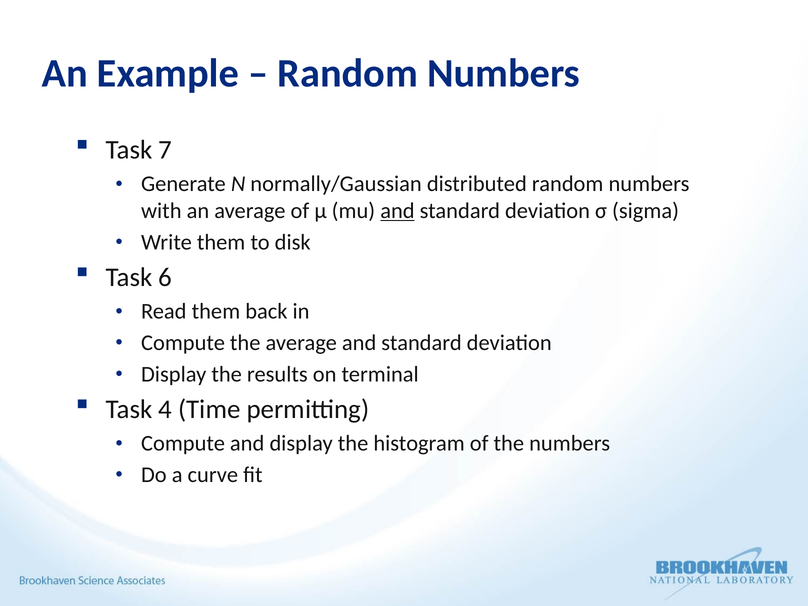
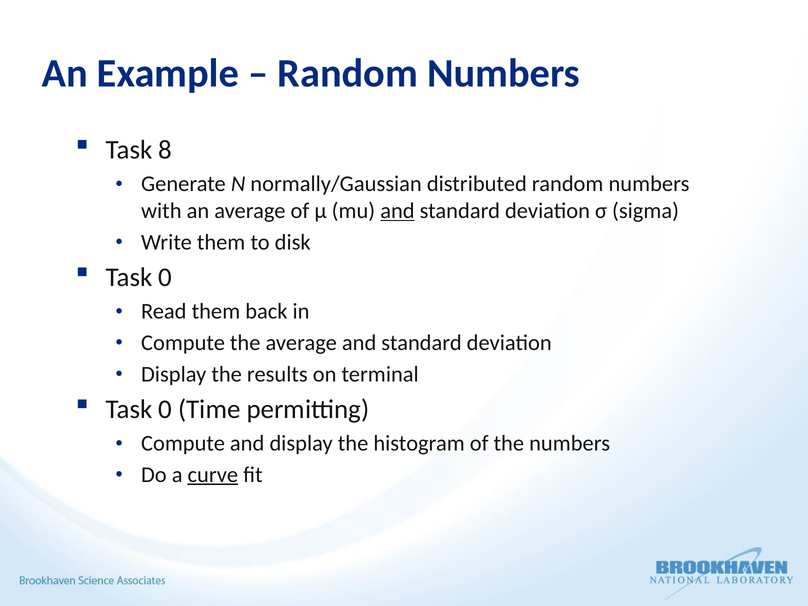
7: 7 -> 8
6 at (165, 278): 6 -> 0
4 at (165, 410): 4 -> 0
curve underline: none -> present
